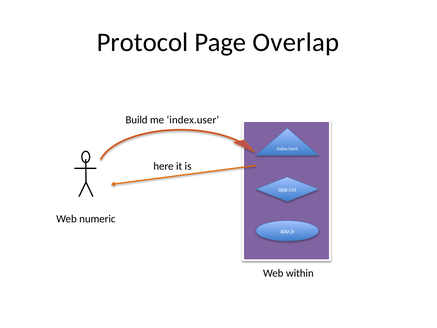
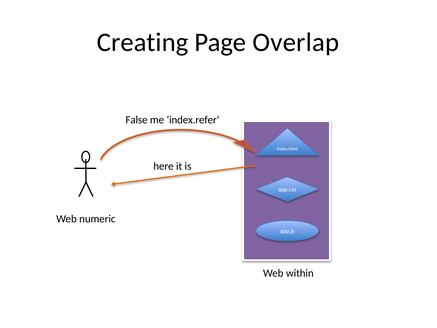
Protocol: Protocol -> Creating
Build: Build -> False
index.user: index.user -> index.refer
